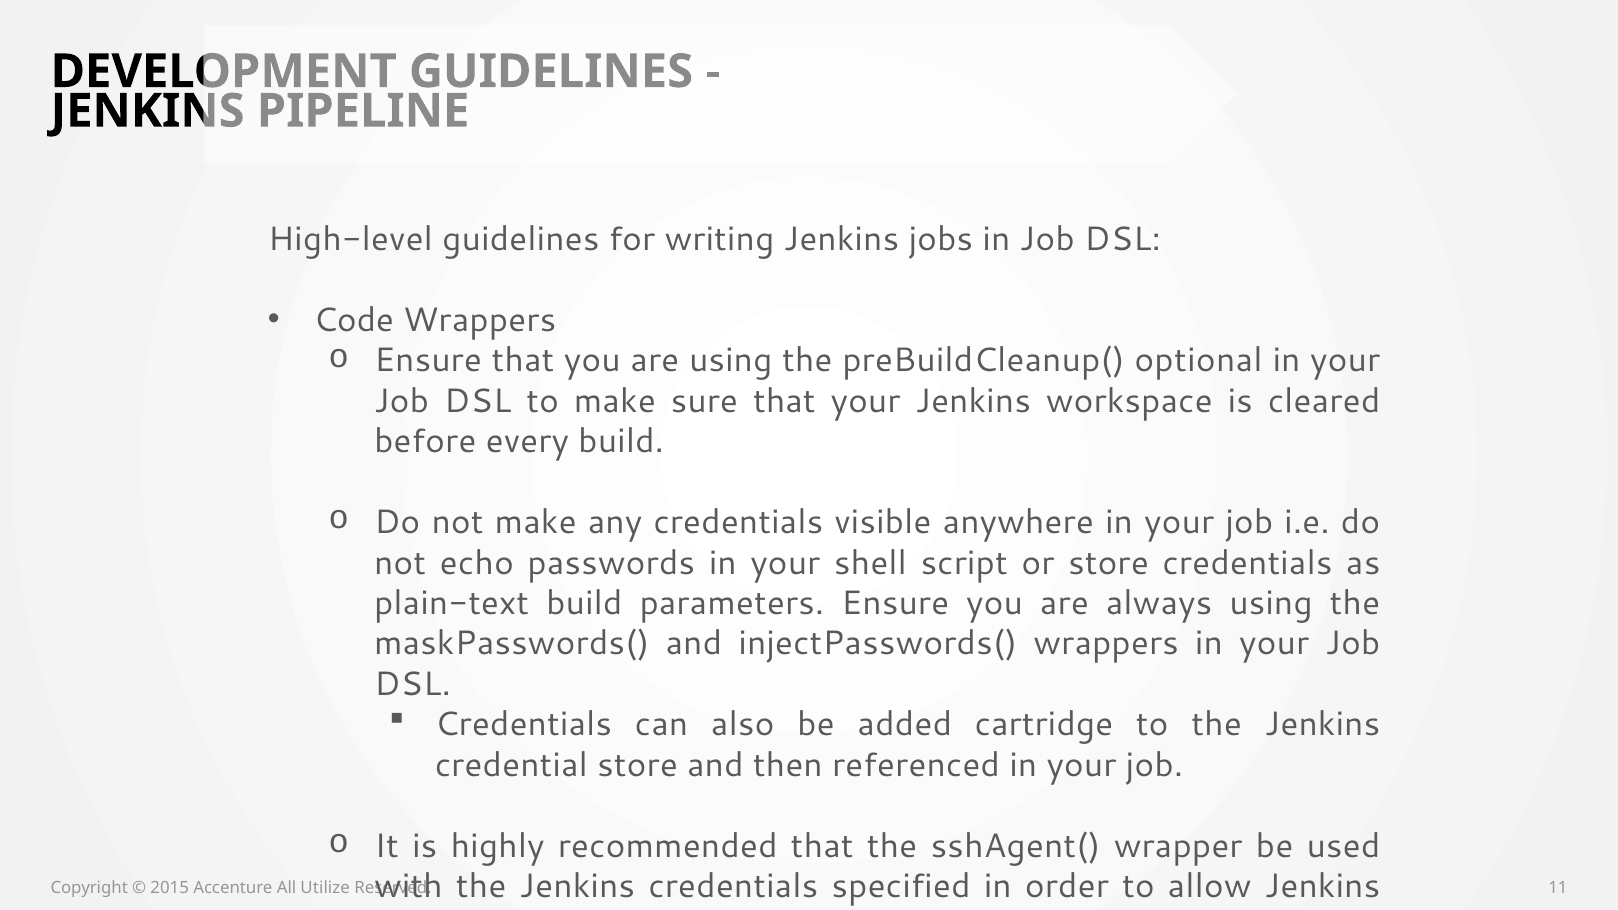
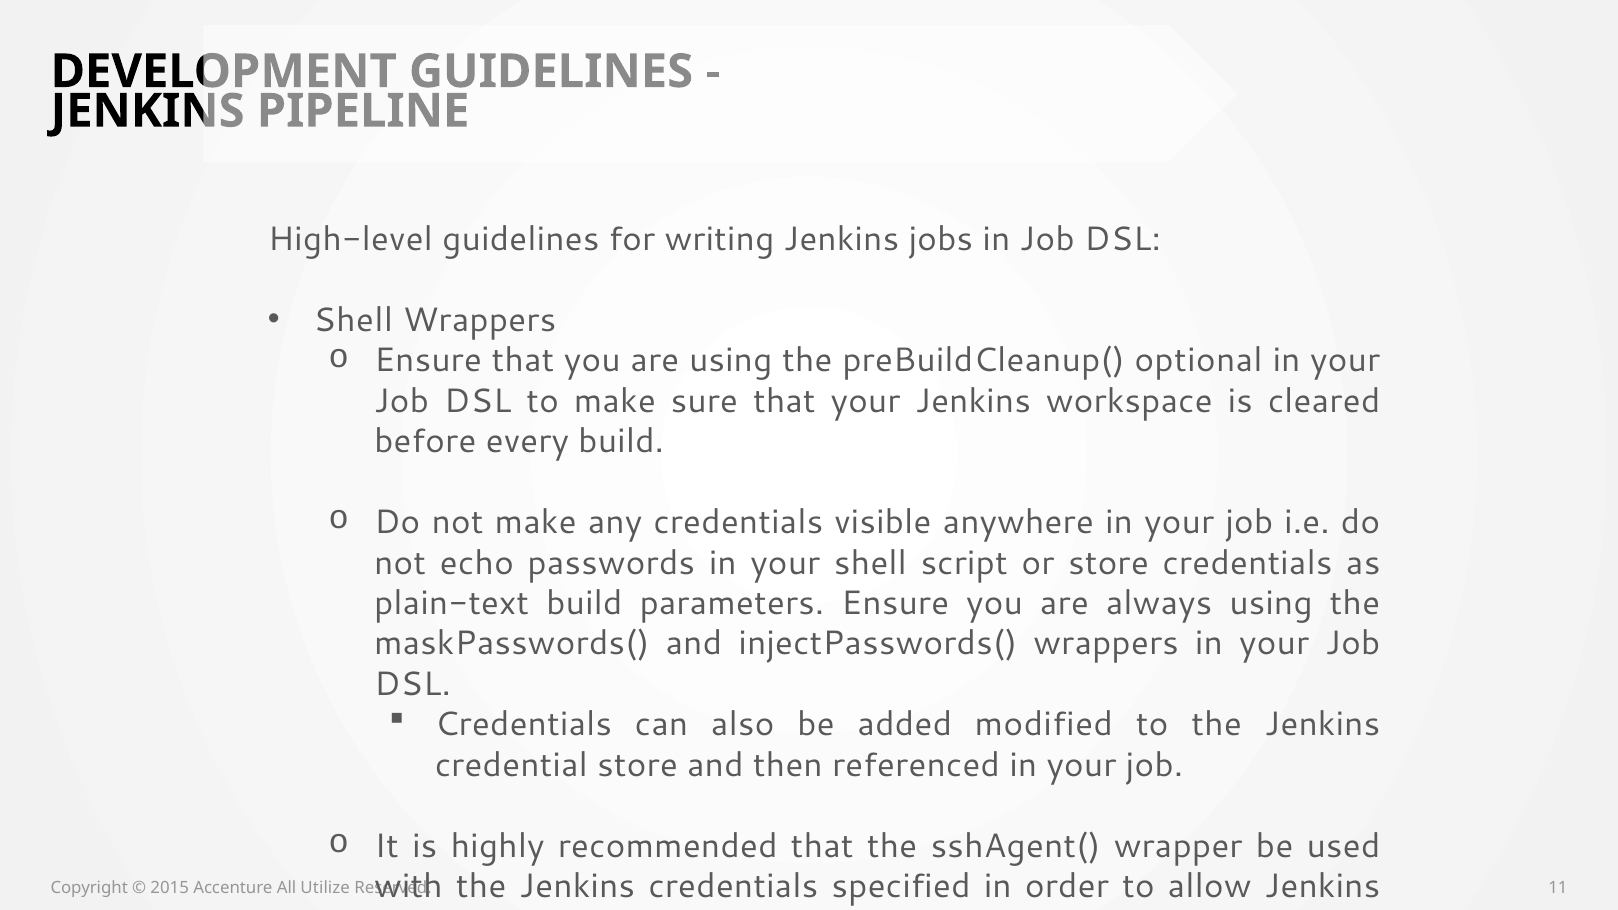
Code at (354, 320): Code -> Shell
cartridge: cartridge -> modified
